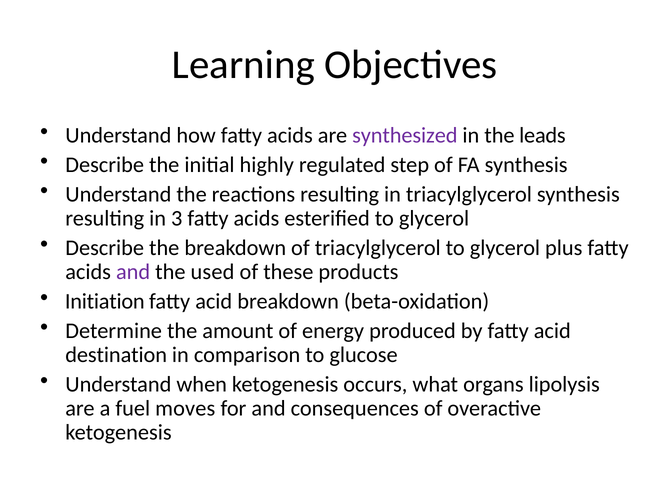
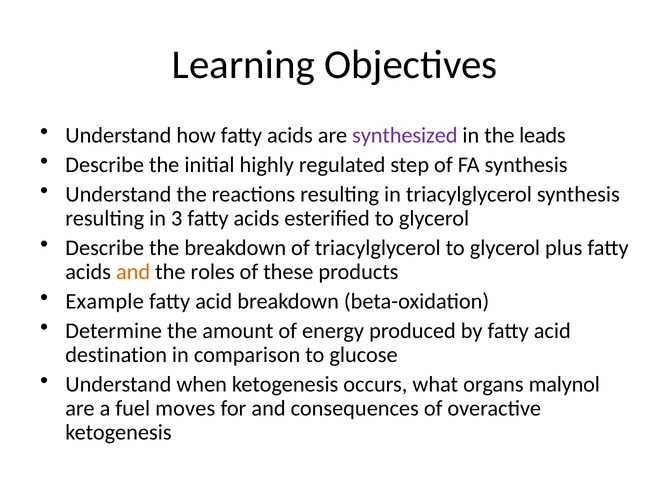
and at (133, 272) colour: purple -> orange
used: used -> roles
Initiation: Initiation -> Example
lipolysis: lipolysis -> malynol
